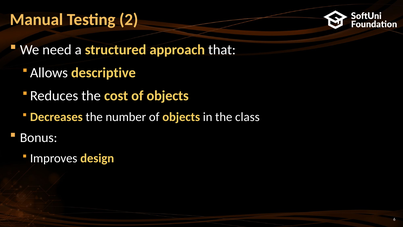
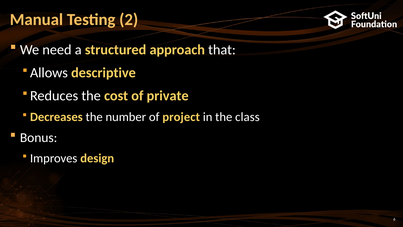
cost of objects: objects -> private
number of objects: objects -> project
